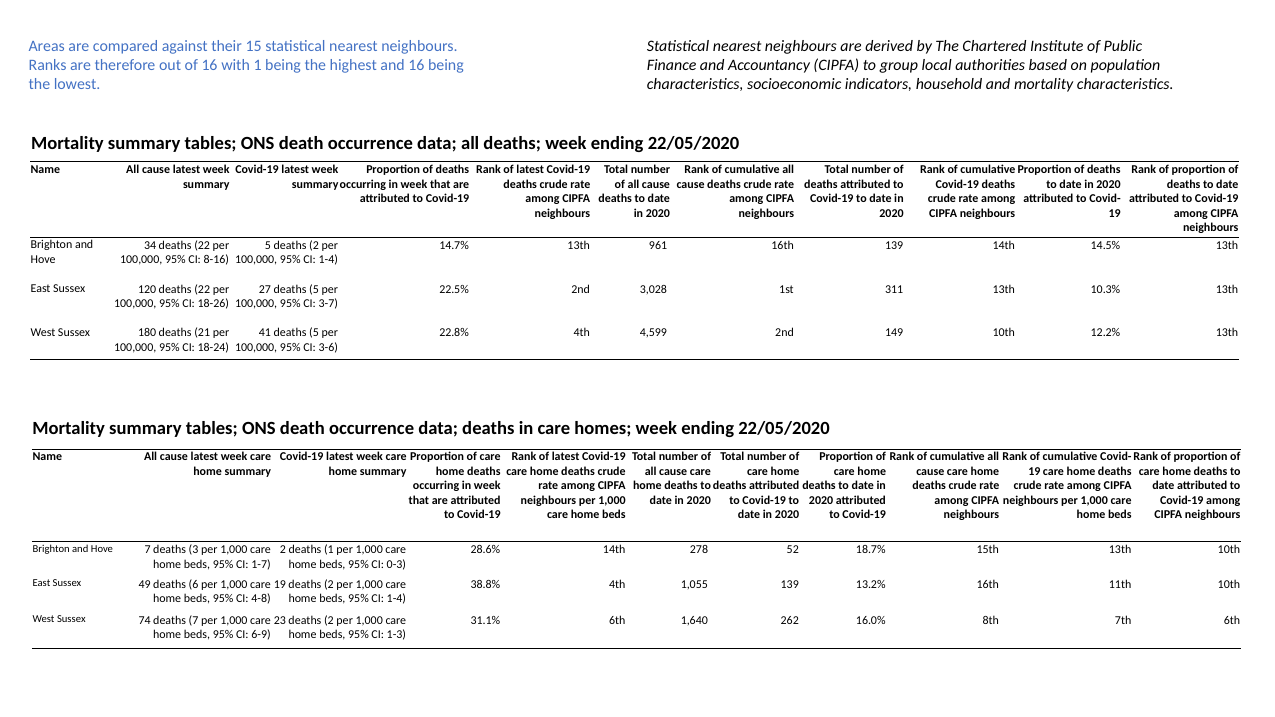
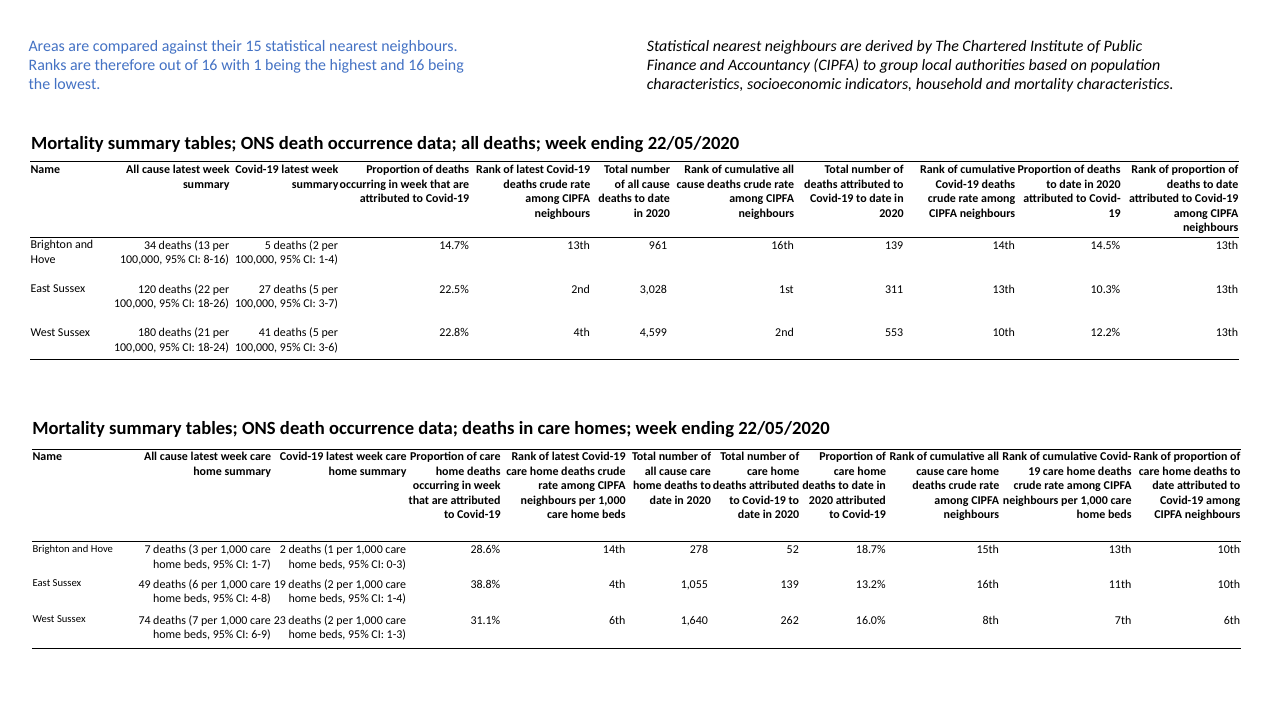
34 deaths 22: 22 -> 13
149: 149 -> 553
